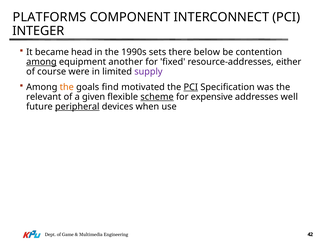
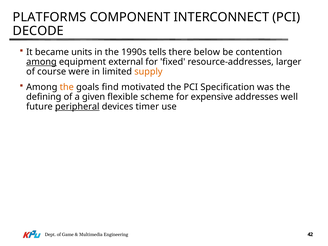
INTEGER: INTEGER -> DECODE
head: head -> units
sets: sets -> tells
another: another -> external
either: either -> larger
supply colour: purple -> orange
PCI at (191, 87) underline: present -> none
relevant: relevant -> defining
scheme underline: present -> none
when: when -> timer
